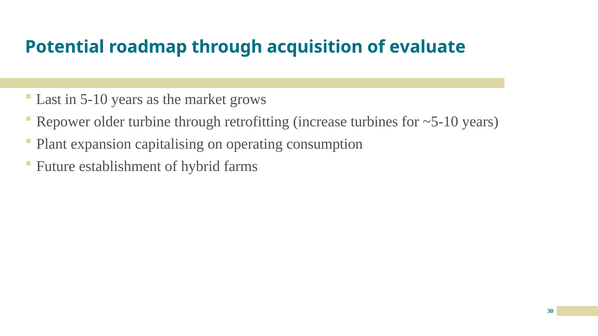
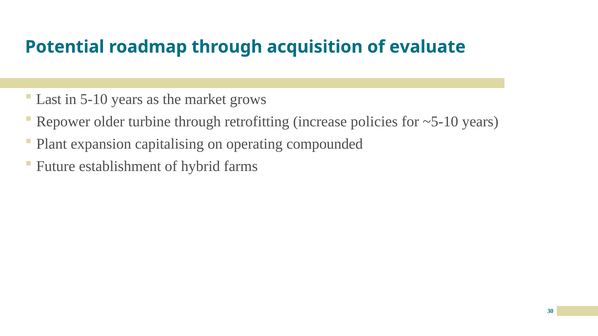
turbines: turbines -> policies
consumption: consumption -> compounded
